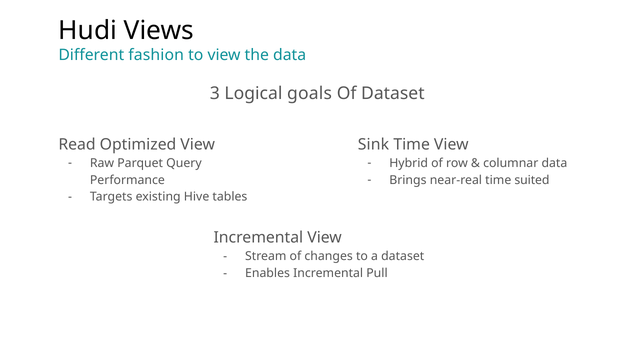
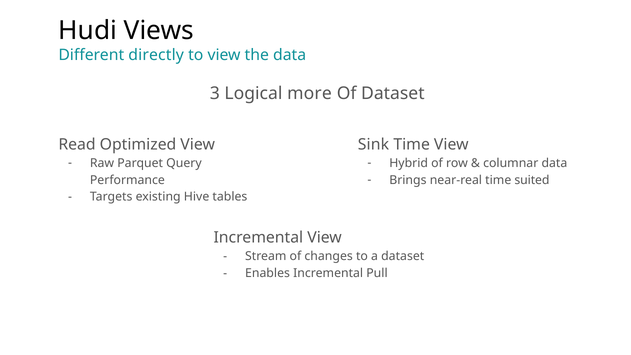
fashion: fashion -> directly
goals: goals -> more
